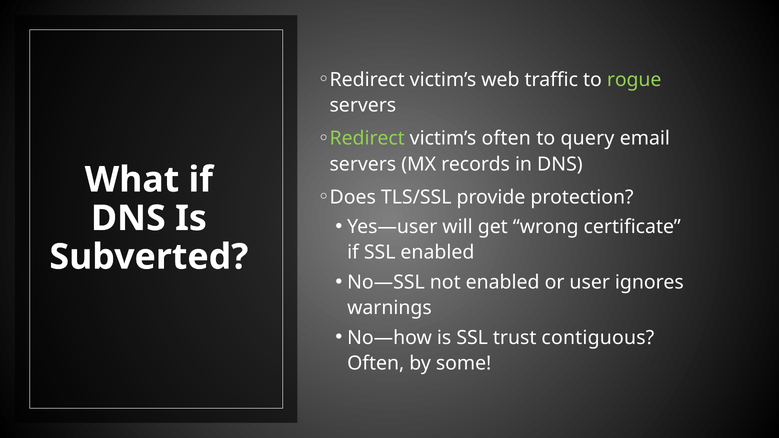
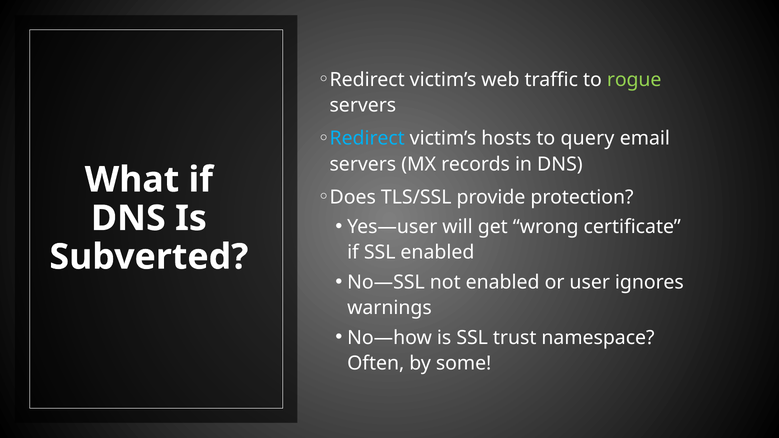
Redirect at (367, 138) colour: light green -> light blue
victim’s often: often -> hosts
contiguous: contiguous -> namespace
